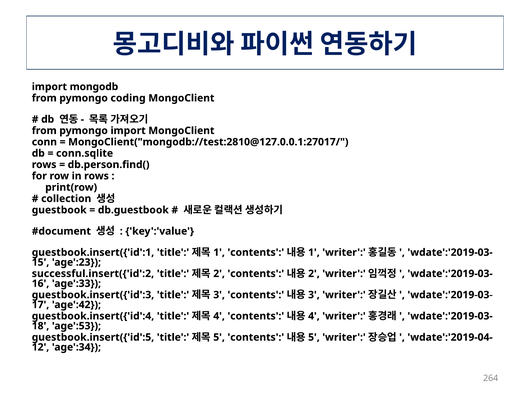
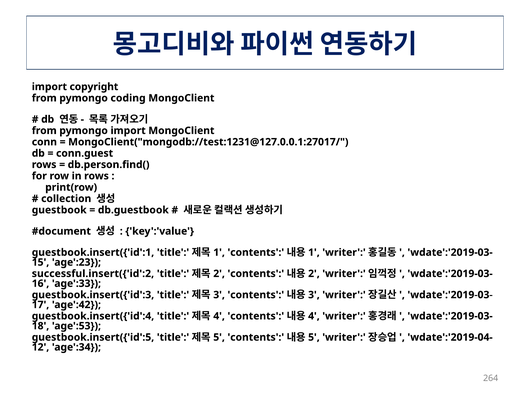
mongodb: mongodb -> copyright
MongoClient("mongodb://test:2810@127.0.0.1:27017/: MongoClient("mongodb://test:2810@127.0.0.1:27017/ -> MongoClient("mongodb://test:1231@127.0.0.1:27017/
conn.sqlite: conn.sqlite -> conn.guest
